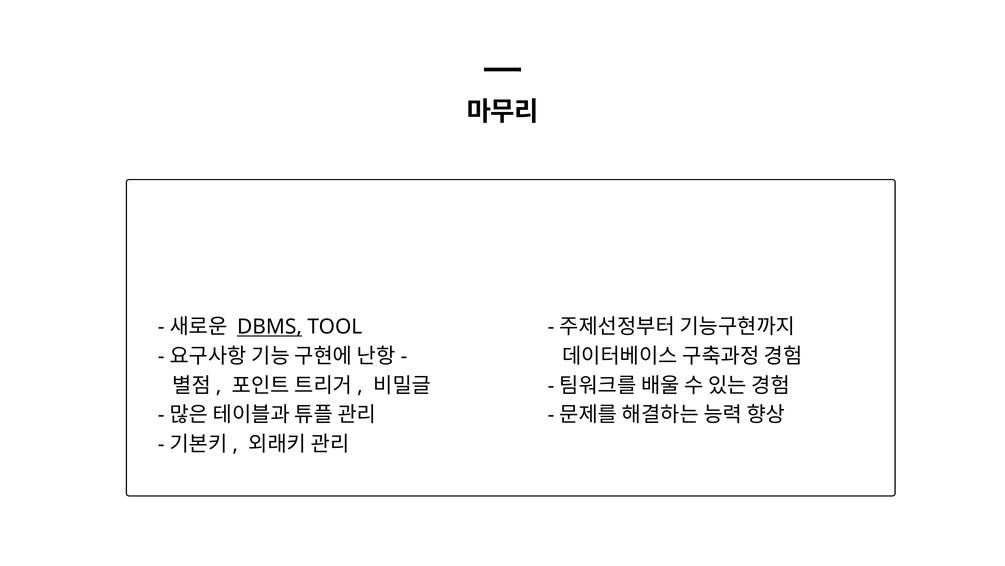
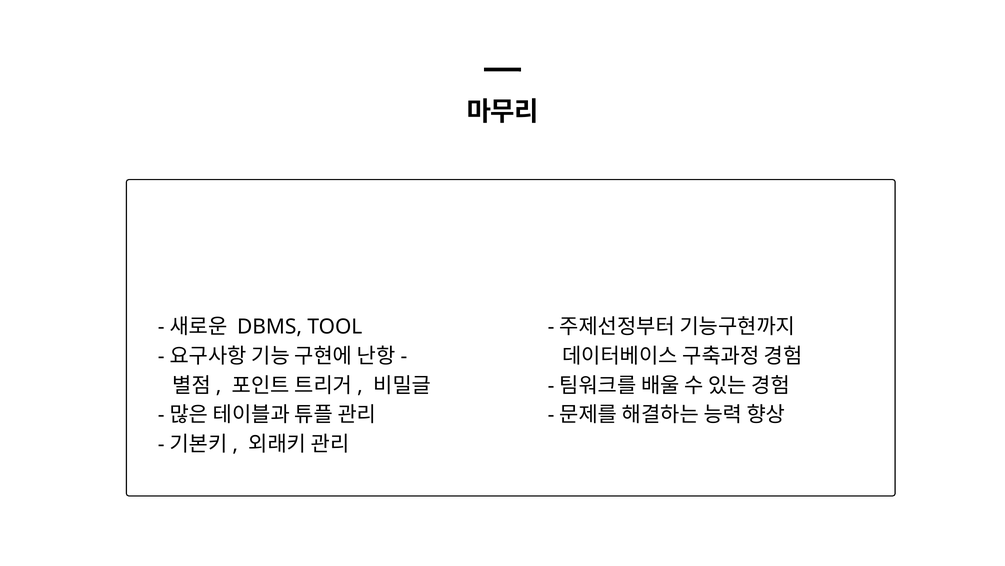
DBMS underline: present -> none
